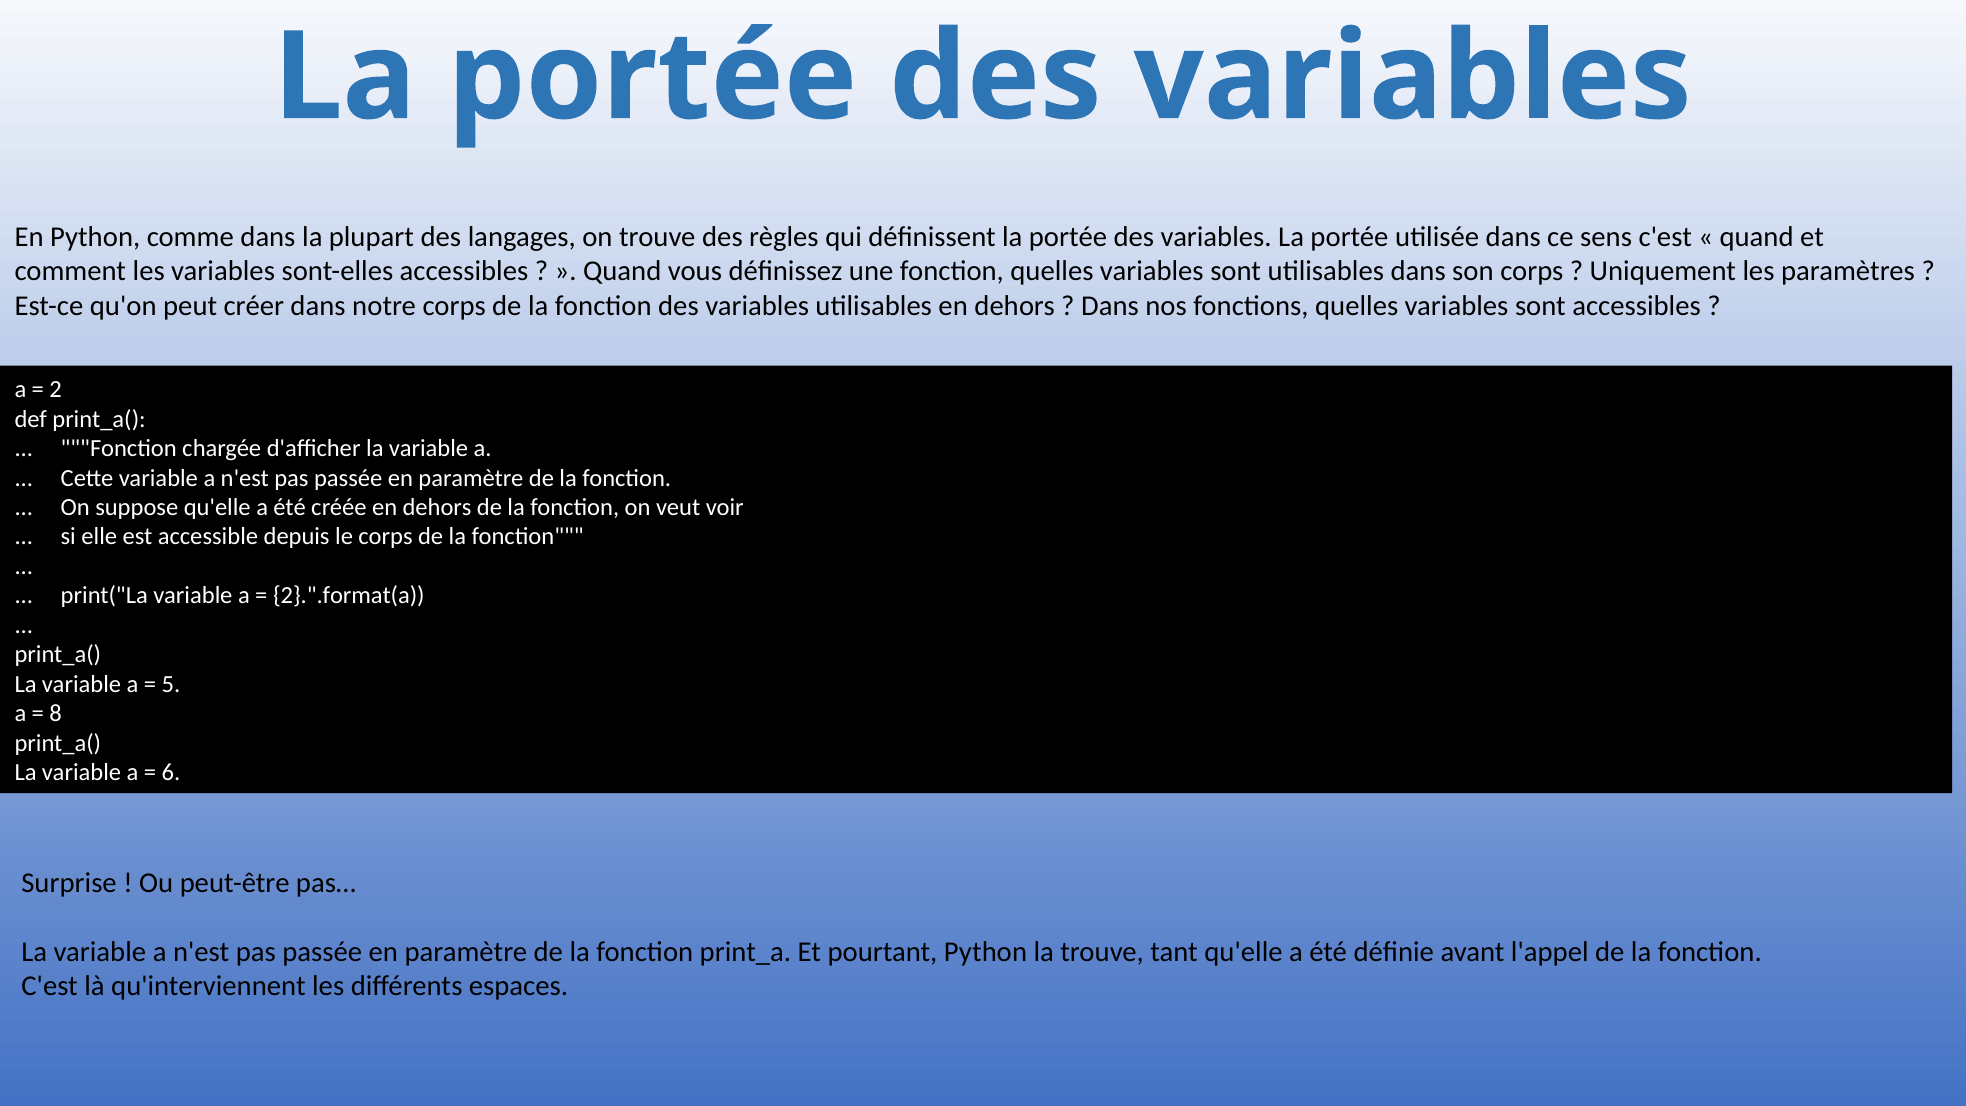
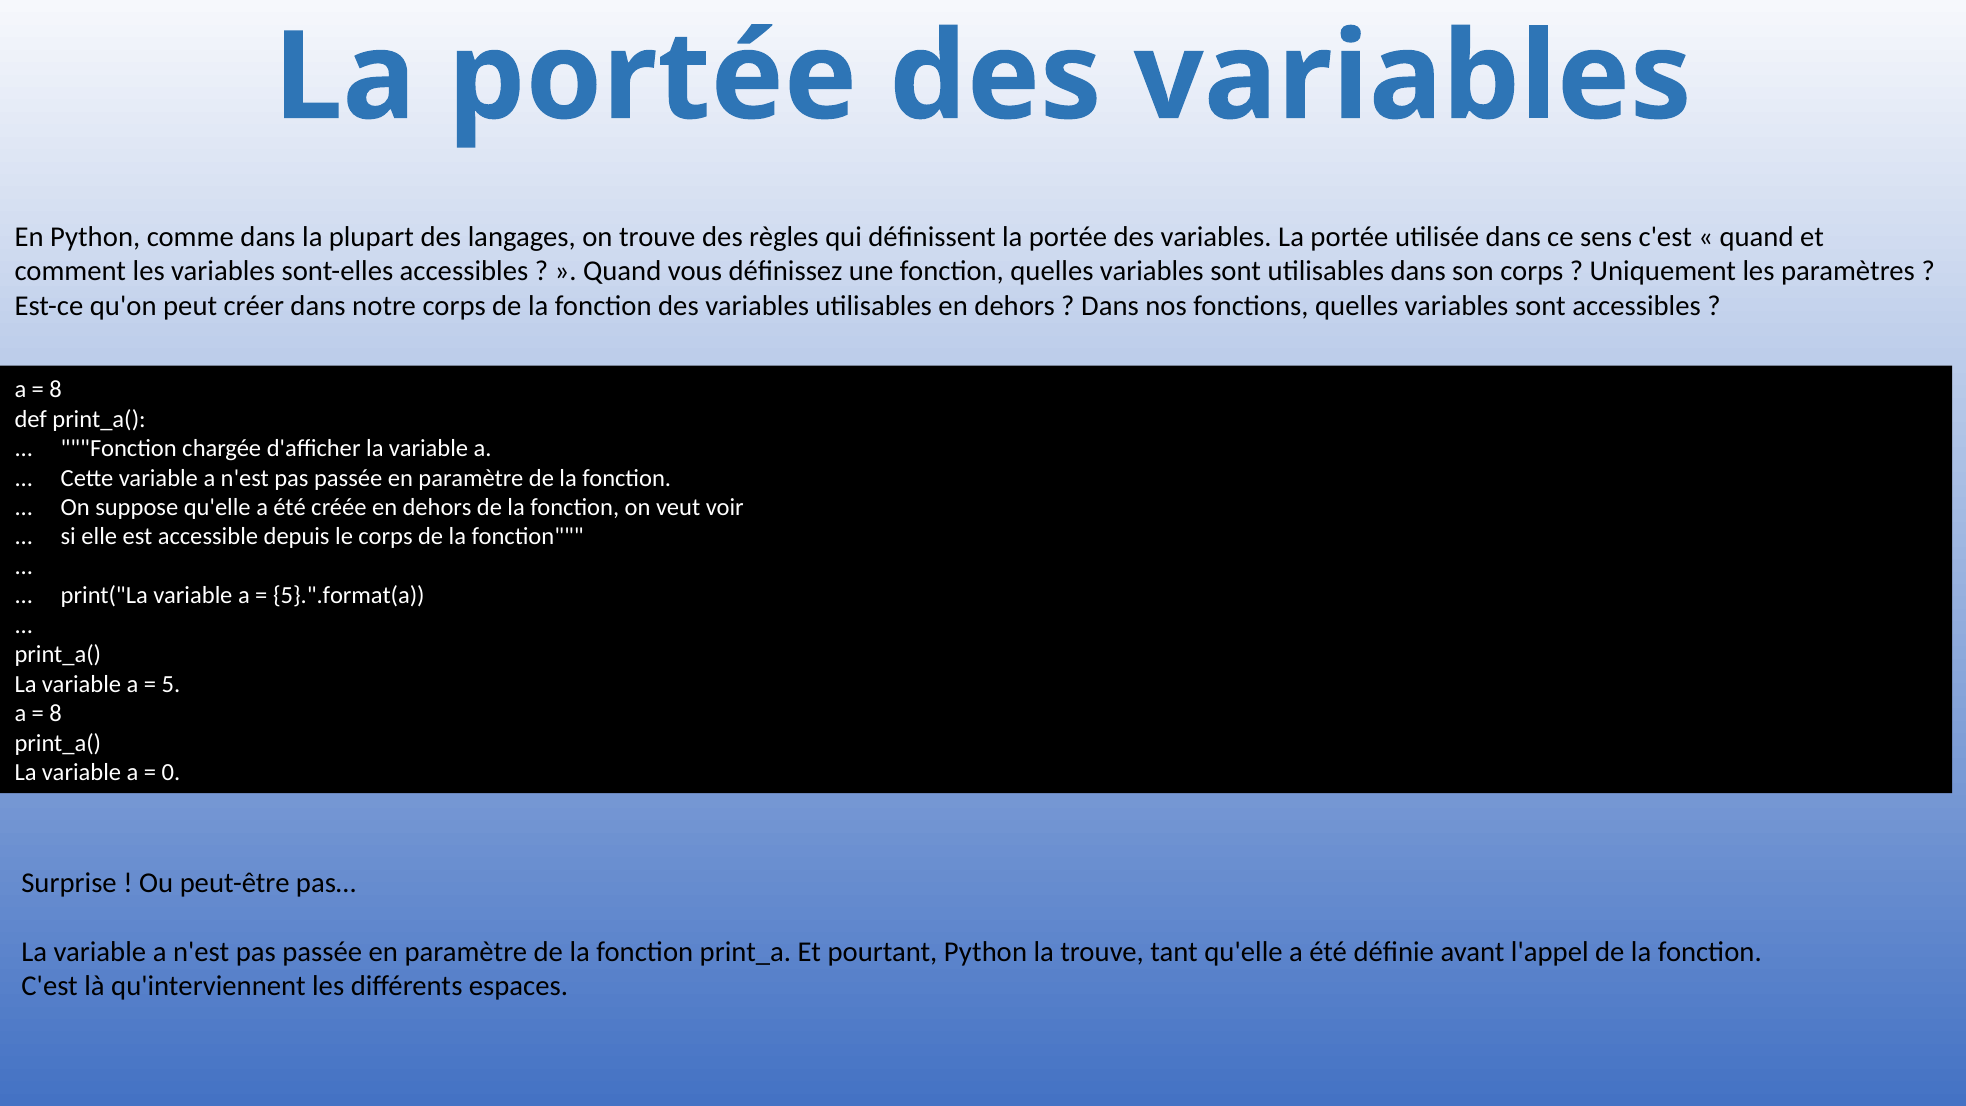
2 at (56, 389): 2 -> 8
2}.".format(a: 2}.".format(a -> 5}.".format(a
6: 6 -> 0
